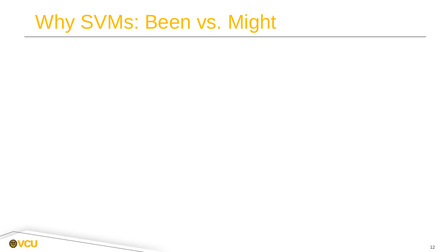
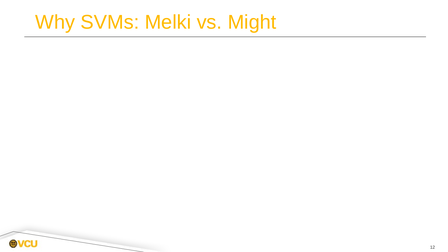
Been: Been -> Melki
